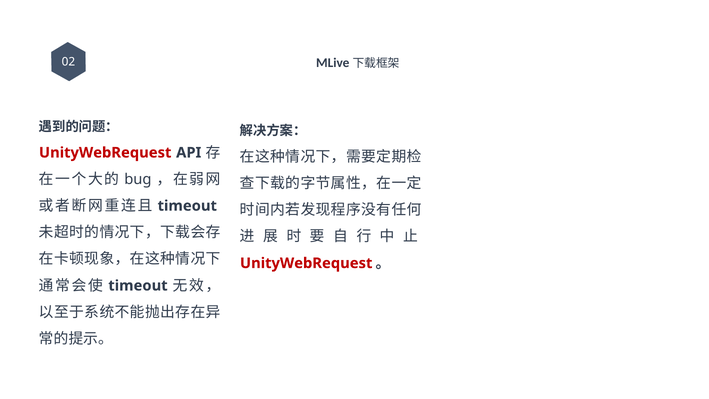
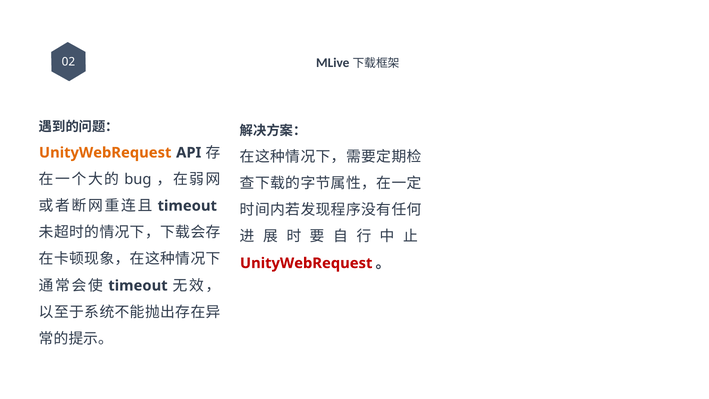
UnityWebRequest at (105, 153) colour: red -> orange
